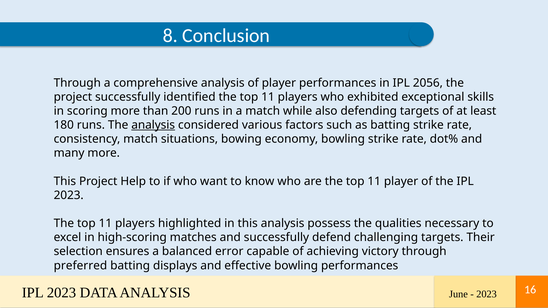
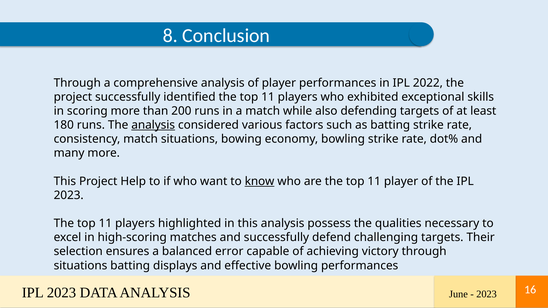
2056: 2056 -> 2022
know underline: none -> present
preferred at (80, 266): preferred -> situations
